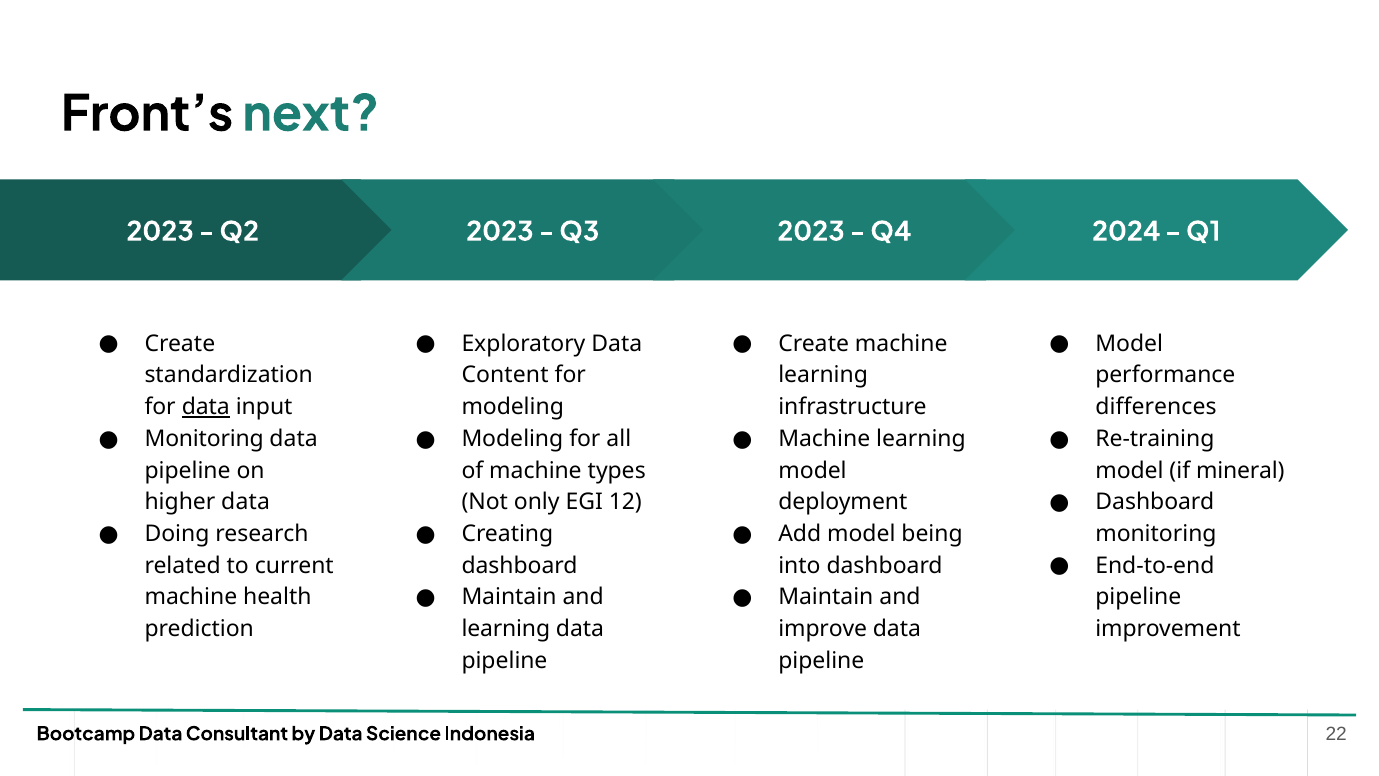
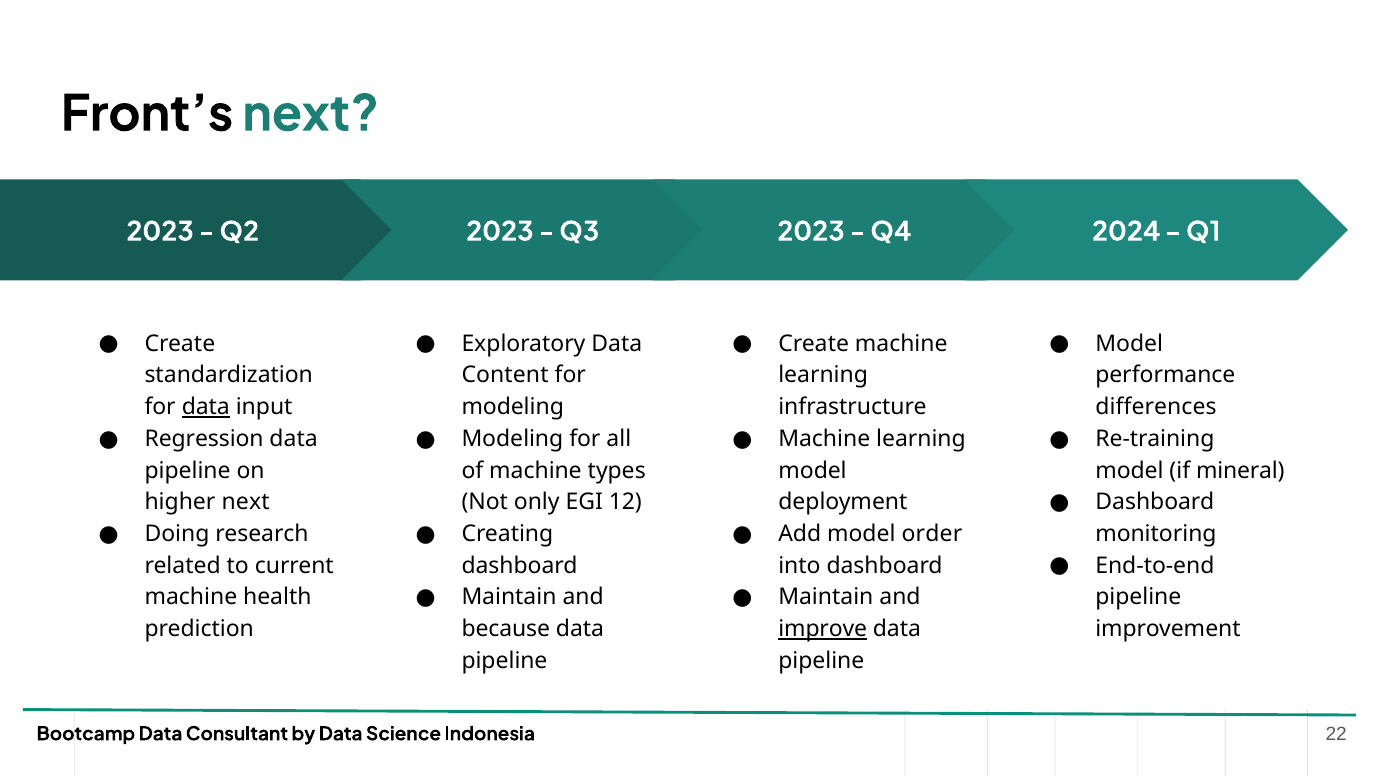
Monitoring at (204, 439): Monitoring -> Regression
higher data: data -> next
being: being -> order
learning at (506, 629): learning -> because
improve underline: none -> present
